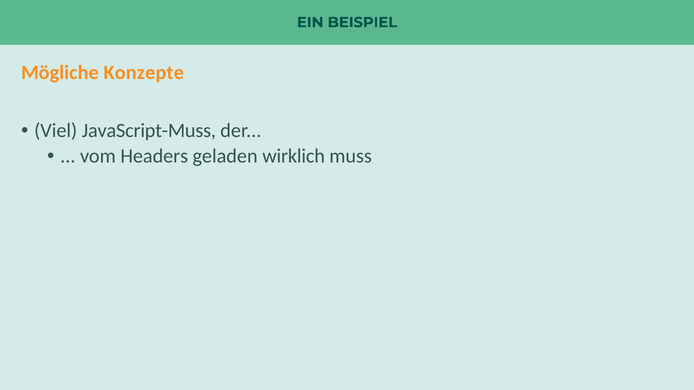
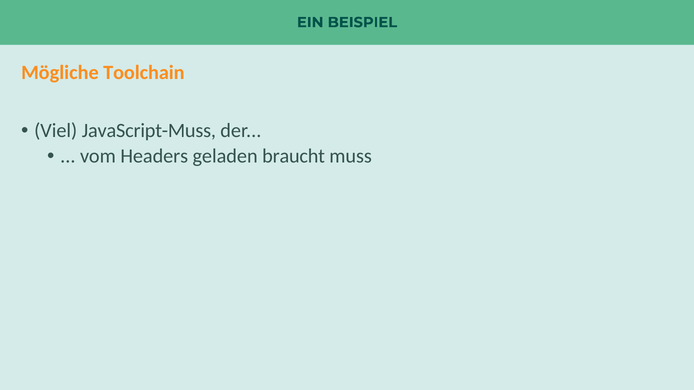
Konzepte: Konzepte -> Toolchain
wirklich: wirklich -> braucht
